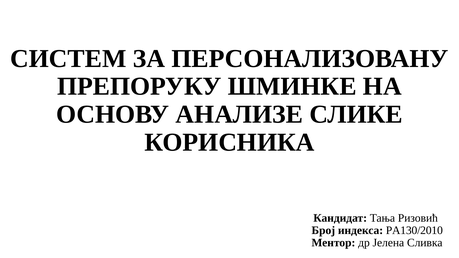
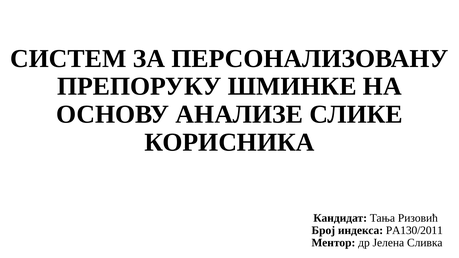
РА130/2010: РА130/2010 -> РА130/2011
